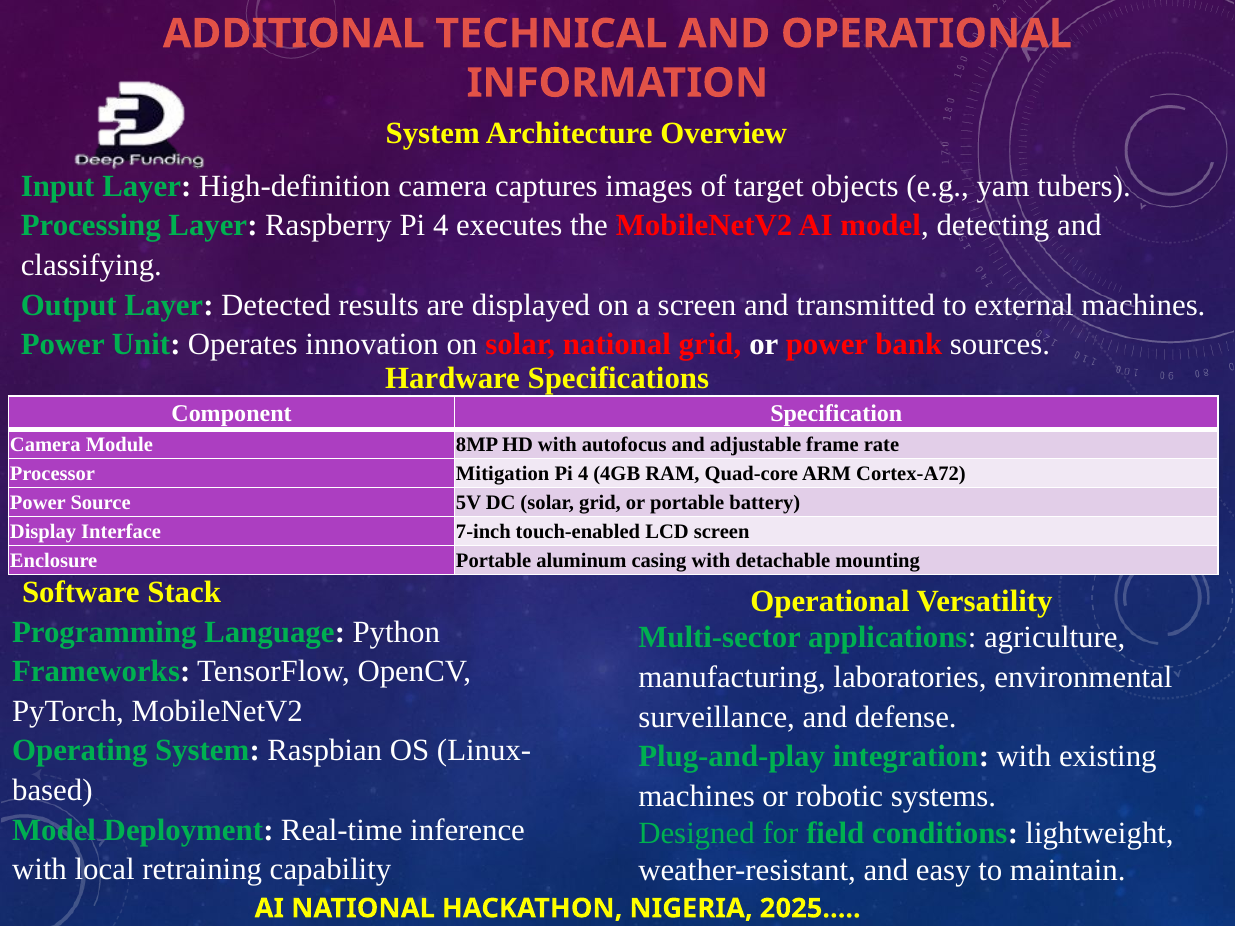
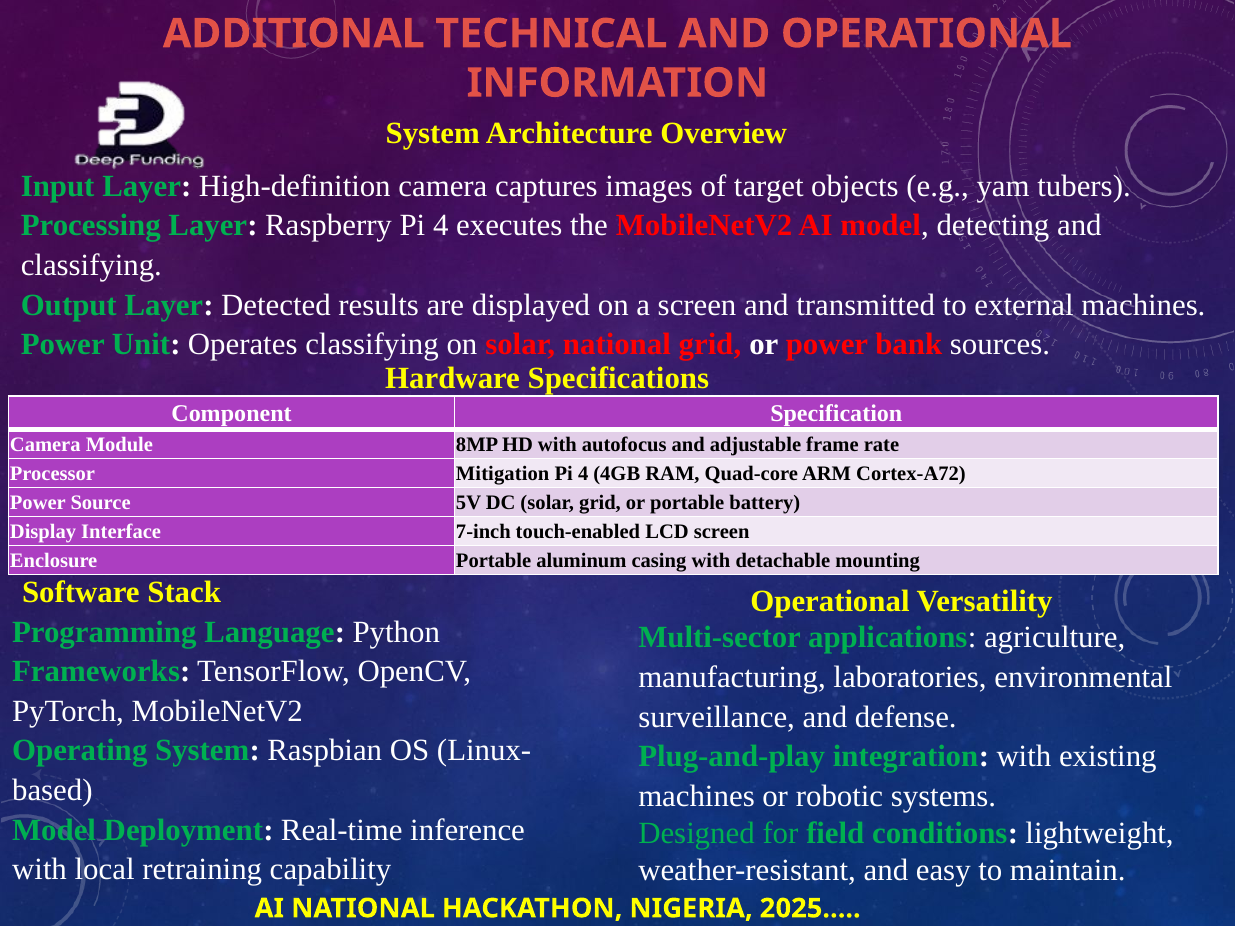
Operates innovation: innovation -> classifying
